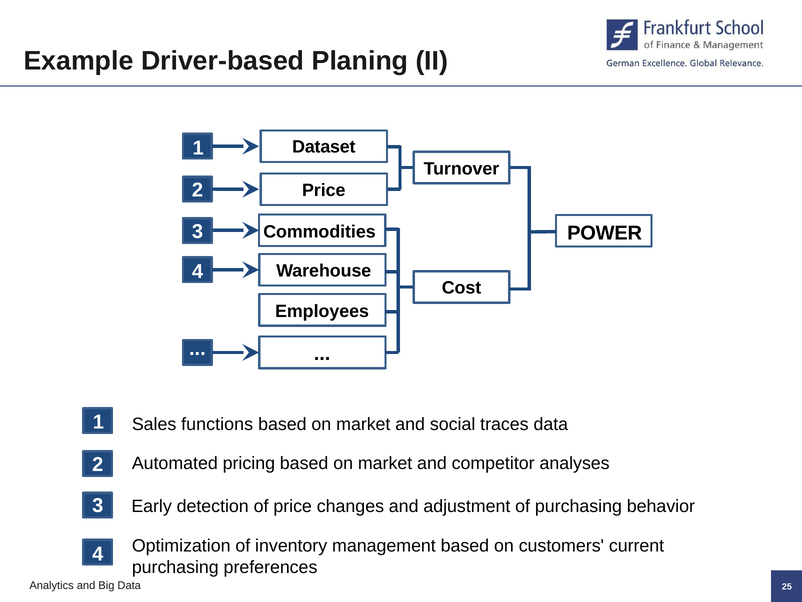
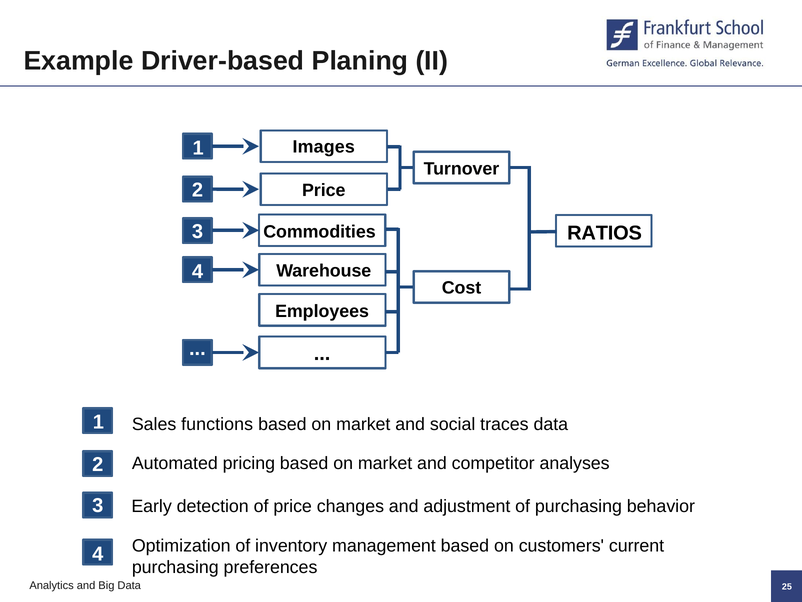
Dataset: Dataset -> Images
POWER: POWER -> RATIOS
